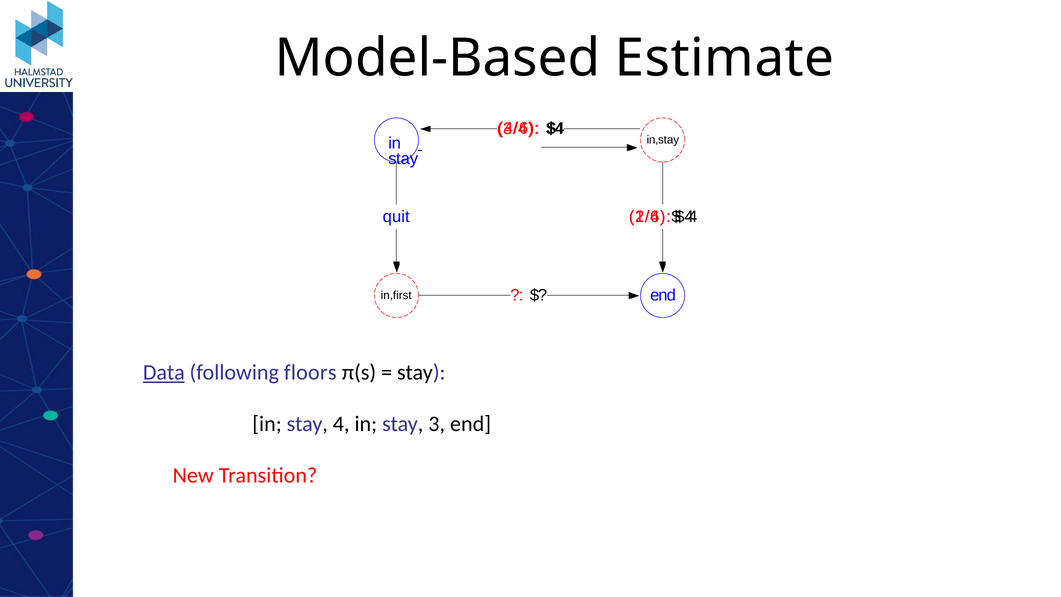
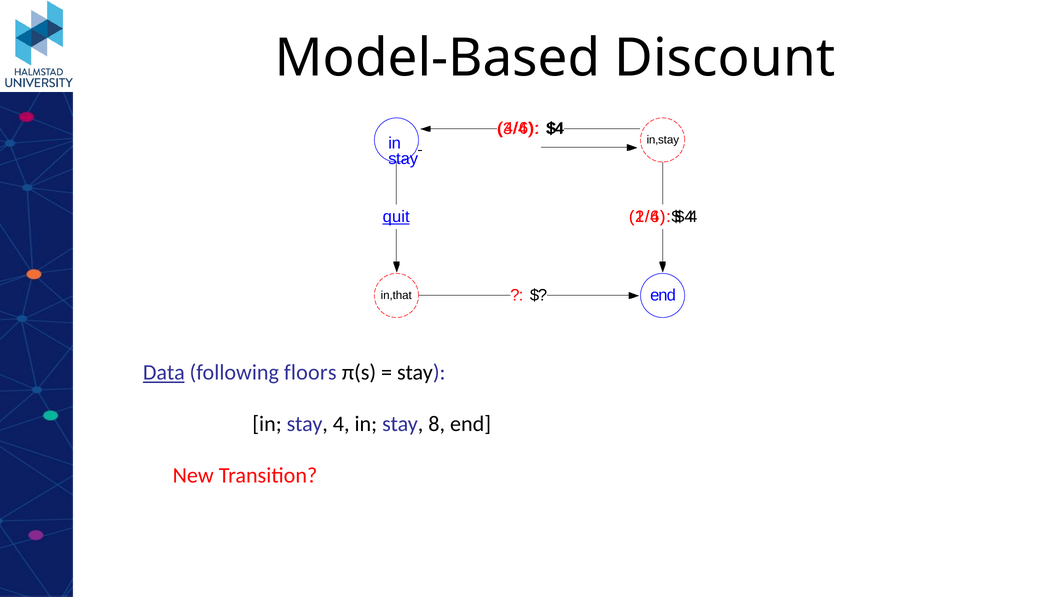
Estimate: Estimate -> Discount
quit underline: none -> present
in,first: in,first -> in,that
3: 3 -> 8
